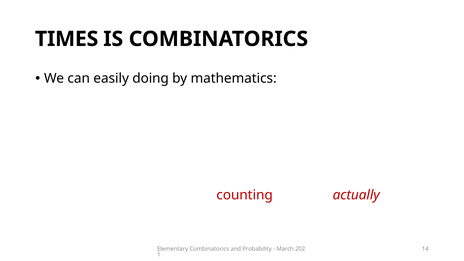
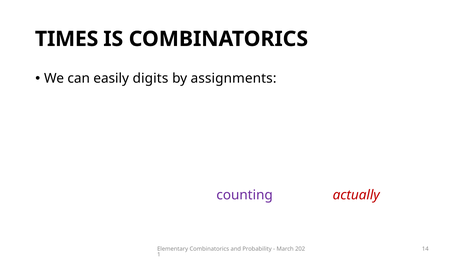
doing: doing -> digits
mathematics: mathematics -> assignments
counting at (245, 195) colour: red -> purple
